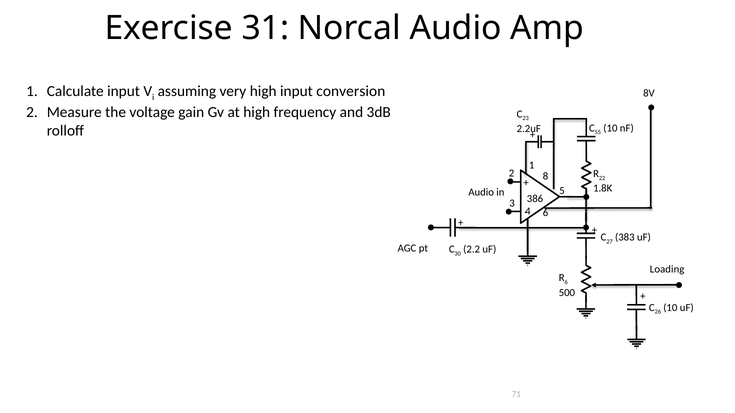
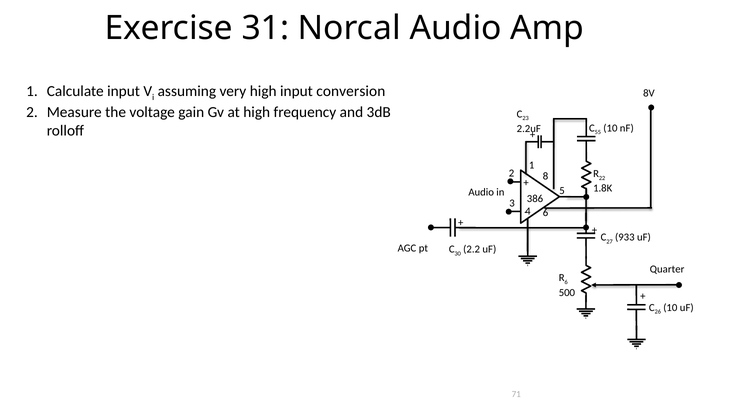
383: 383 -> 933
Loading: Loading -> Quarter
